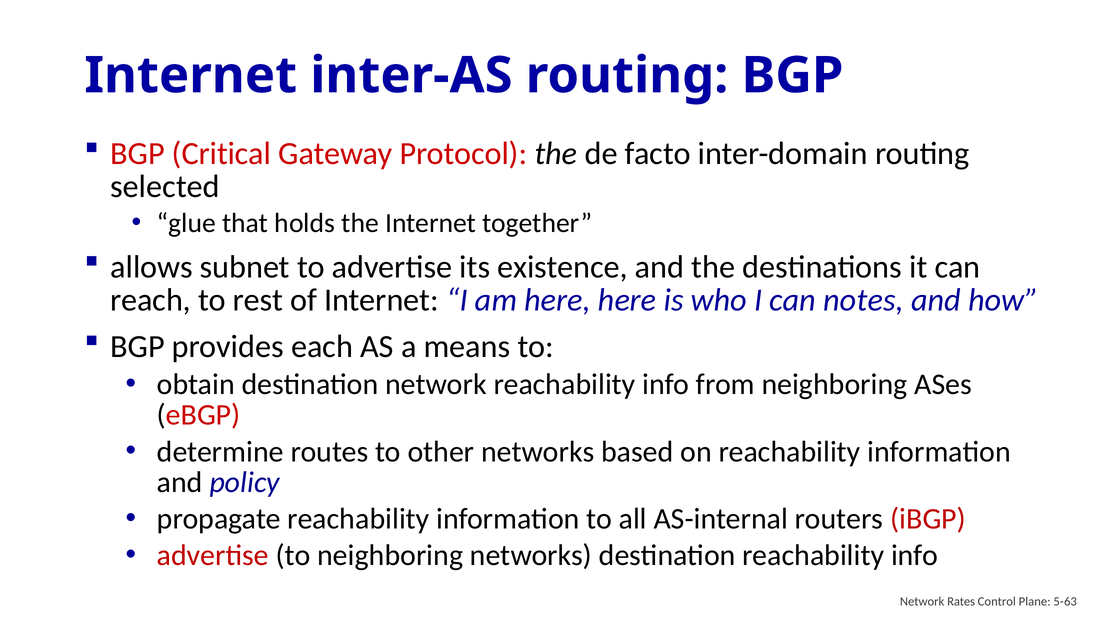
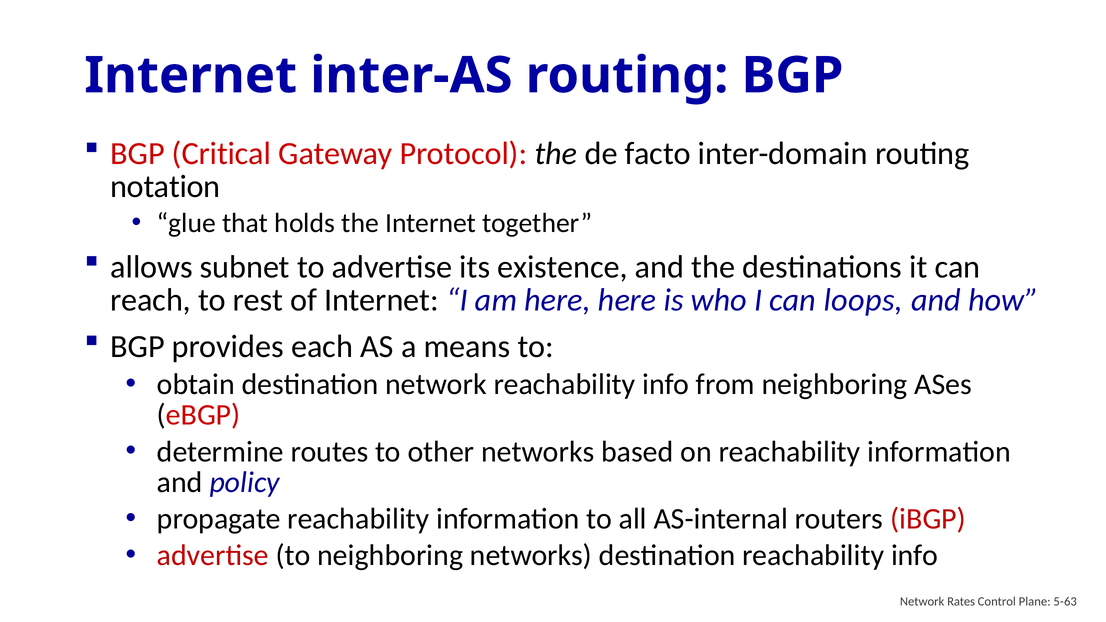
selected: selected -> notation
notes: notes -> loops
